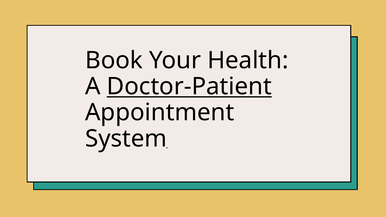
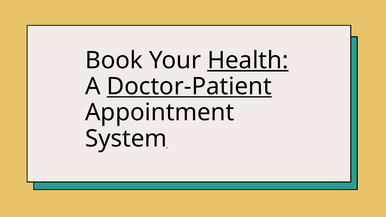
Health underline: none -> present
